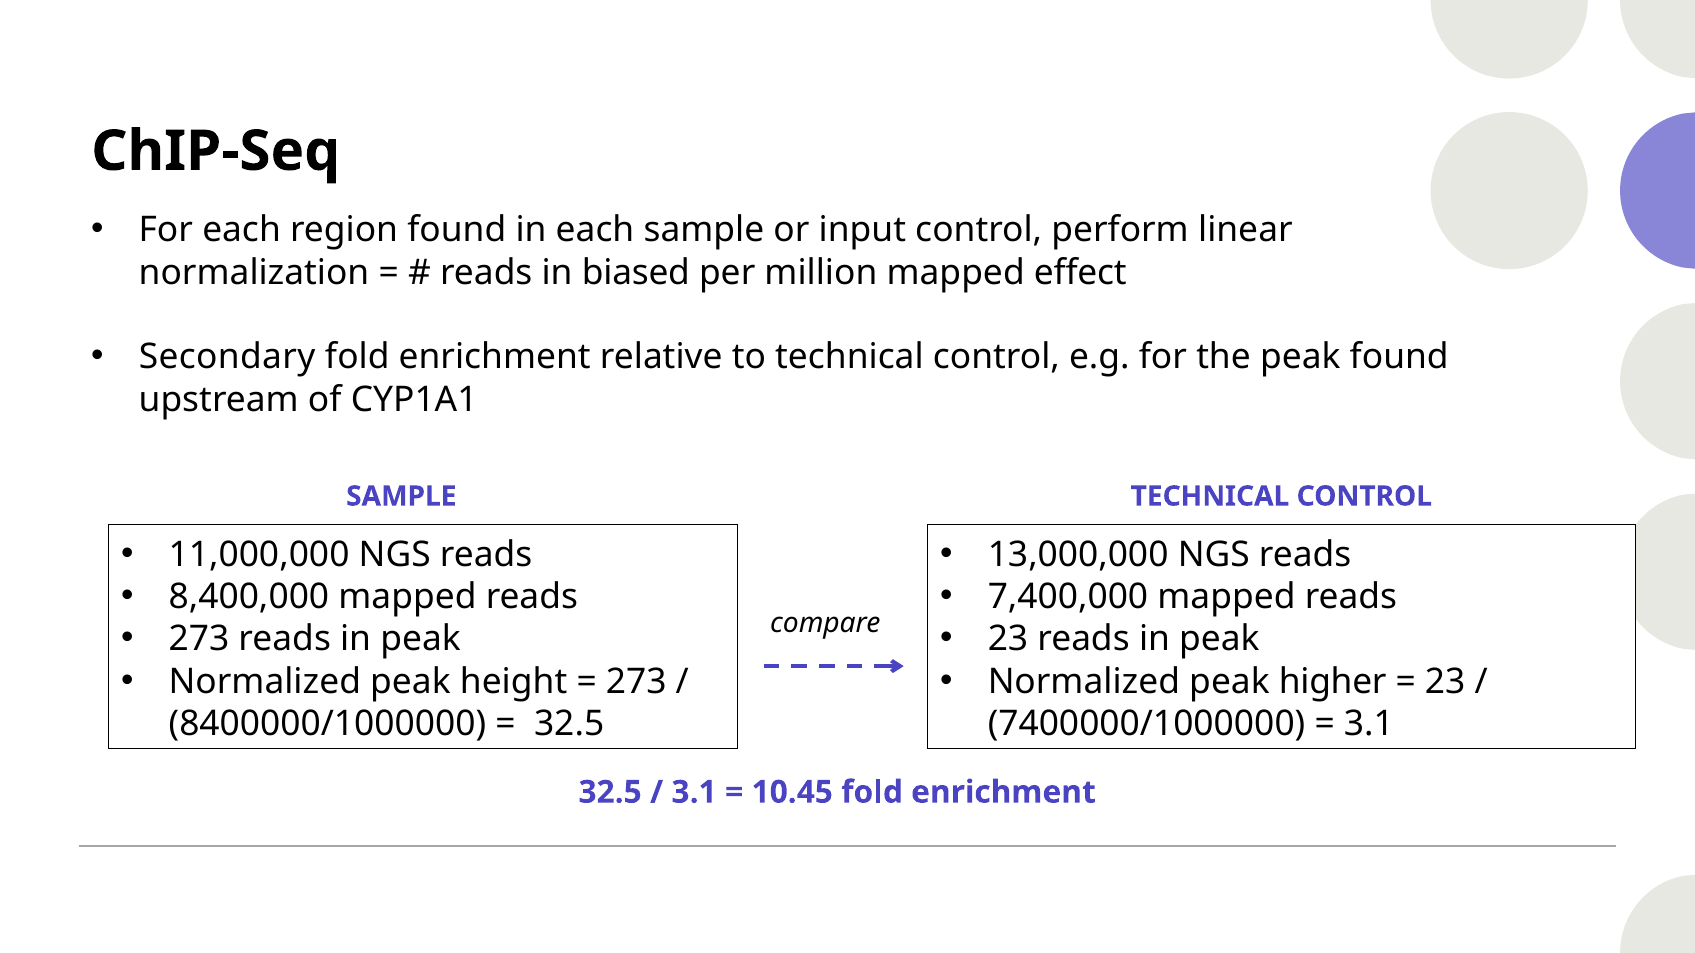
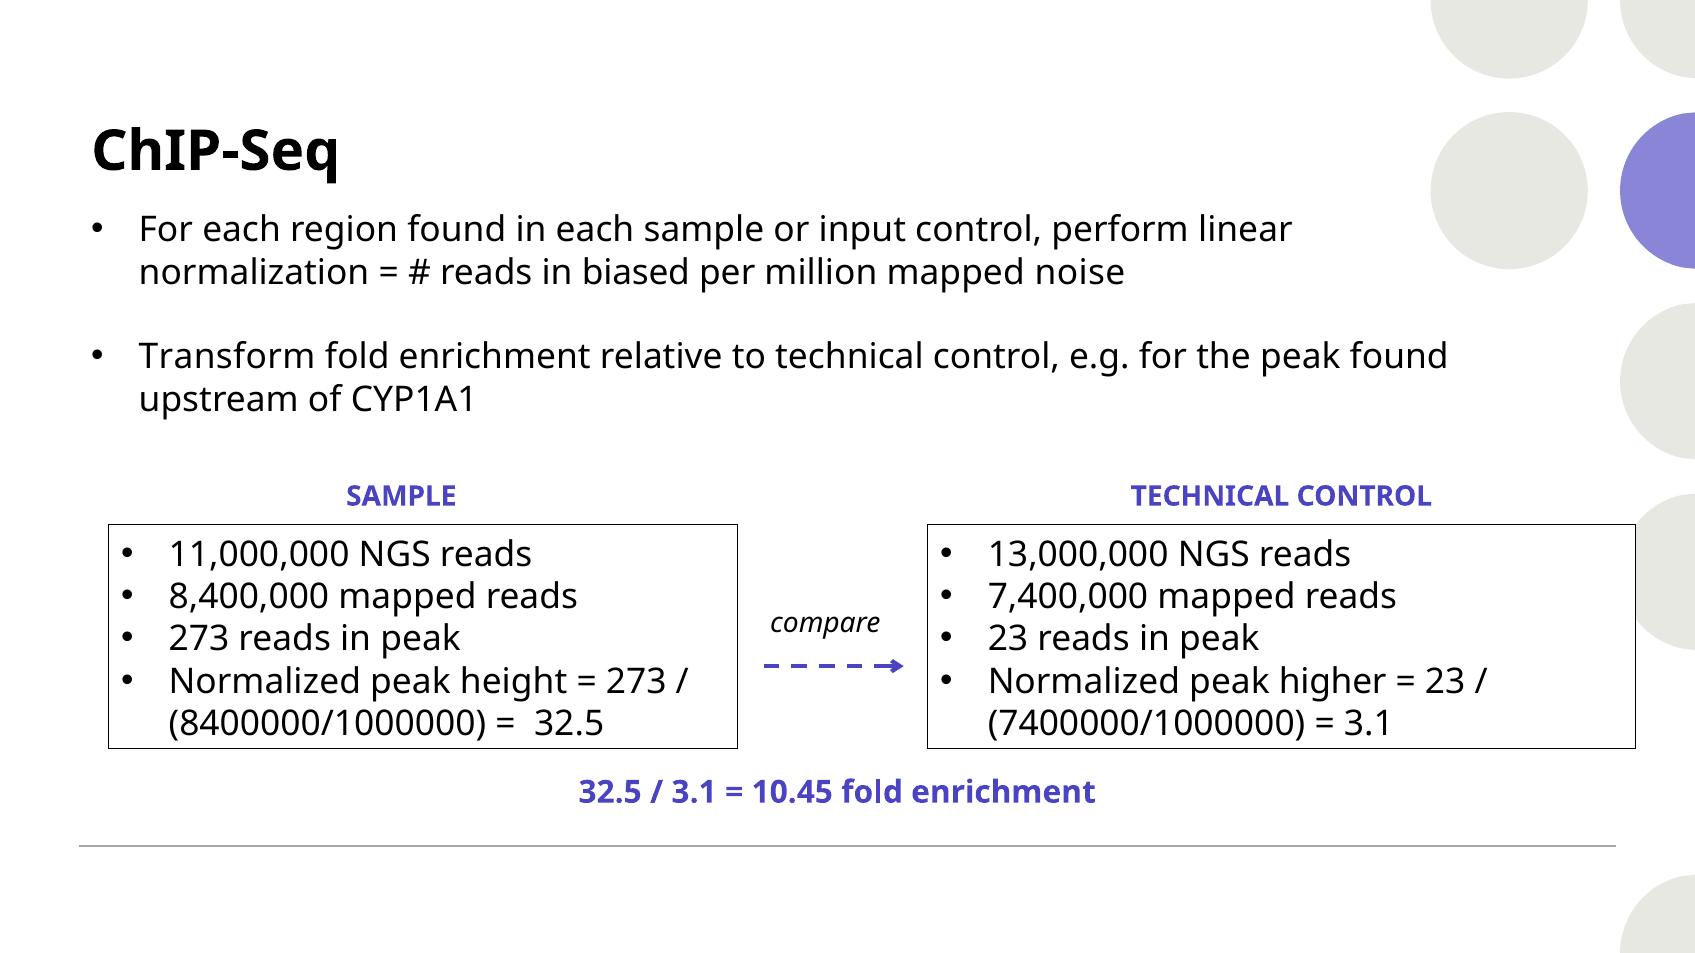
effect: effect -> noise
Secondary: Secondary -> Transform
